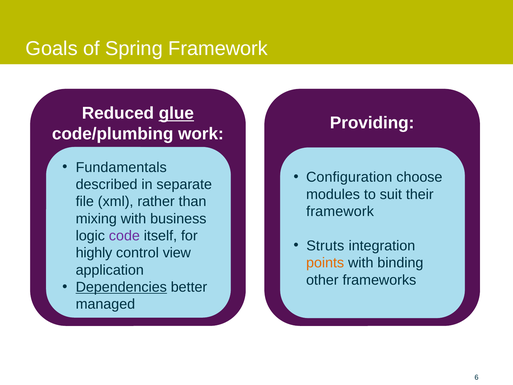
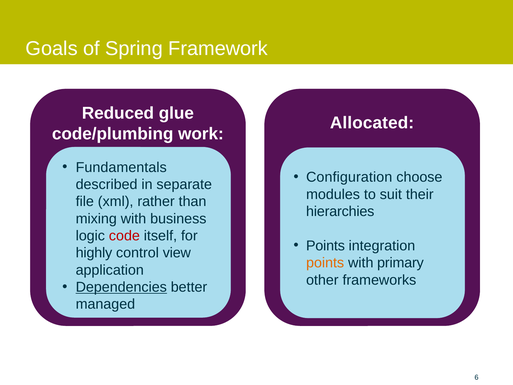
glue underline: present -> none
Providing: Providing -> Allocated
framework at (340, 211): framework -> hierarchies
code colour: purple -> red
Struts at (325, 246): Struts -> Points
binding: binding -> primary
